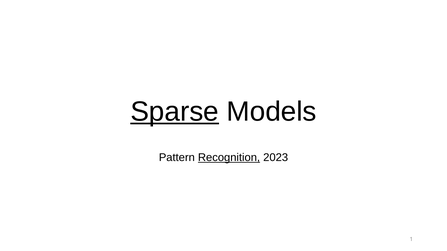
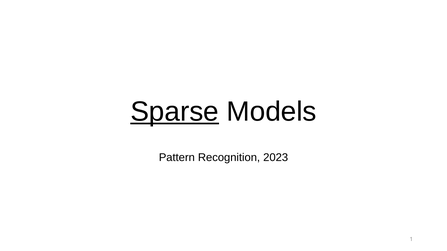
Recognition underline: present -> none
